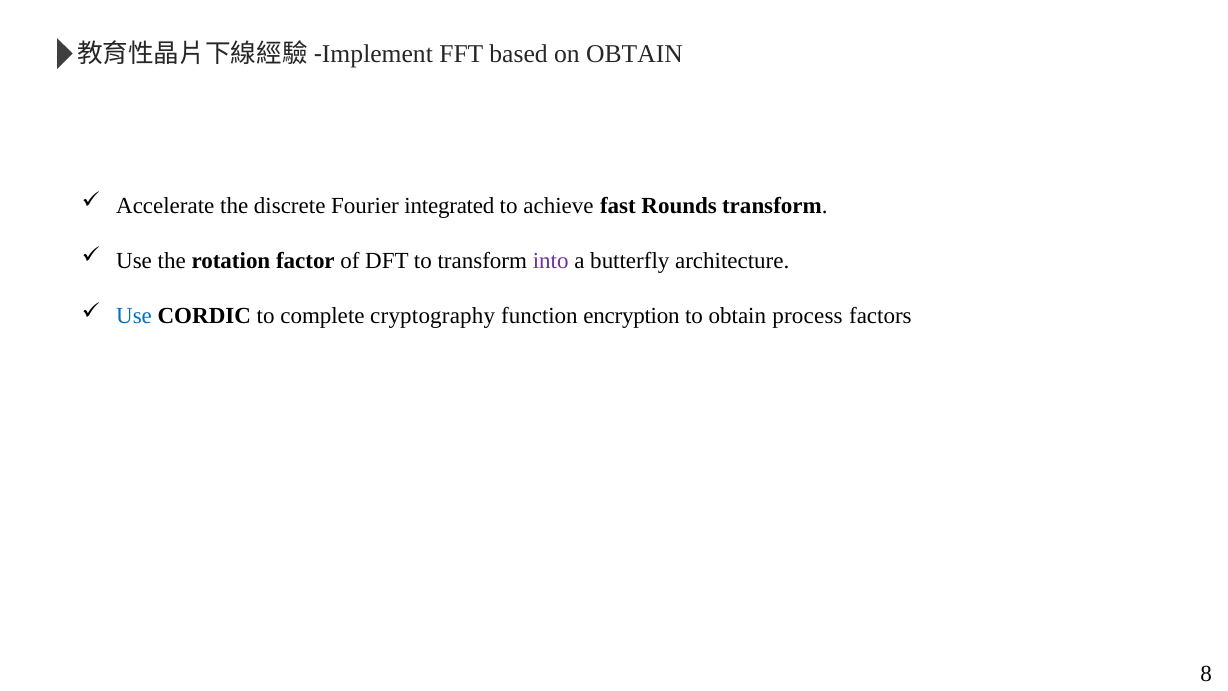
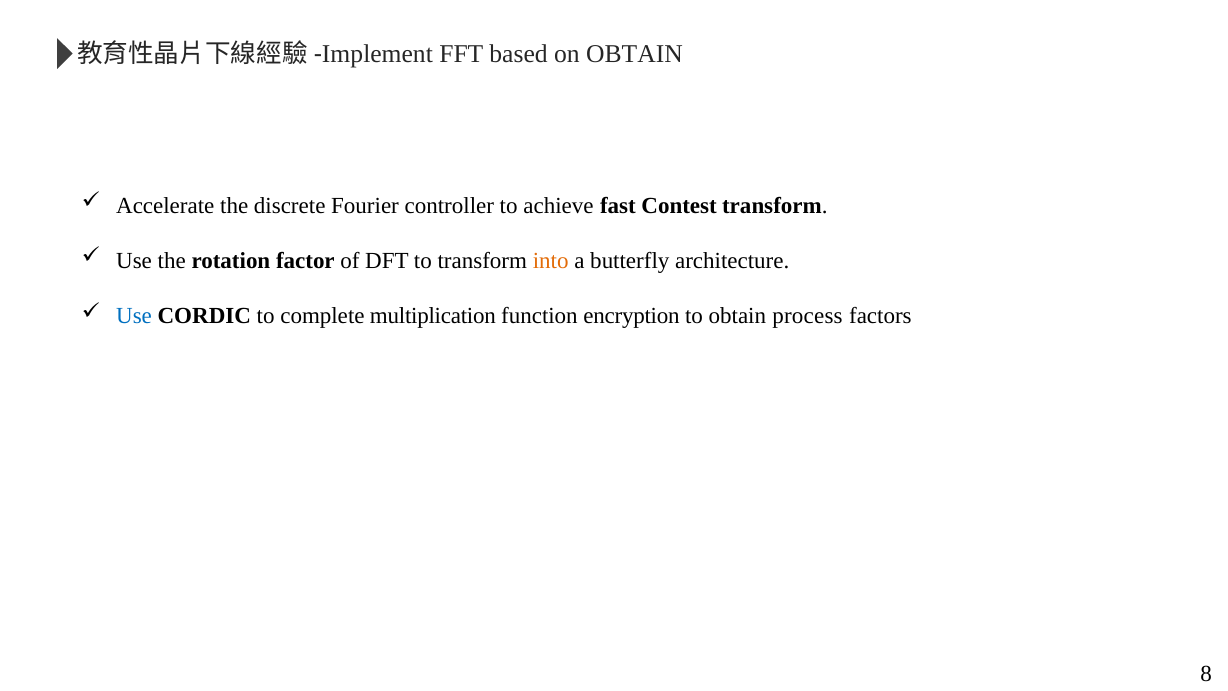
integrated: integrated -> controller
Rounds: Rounds -> Contest
into colour: purple -> orange
cryptography: cryptography -> multiplication
